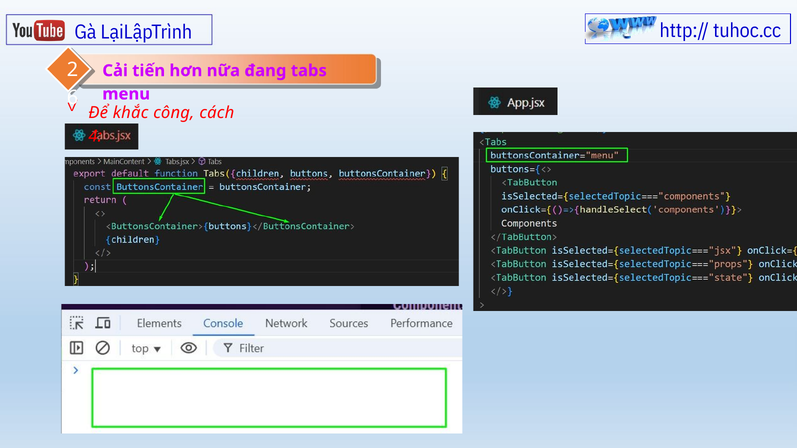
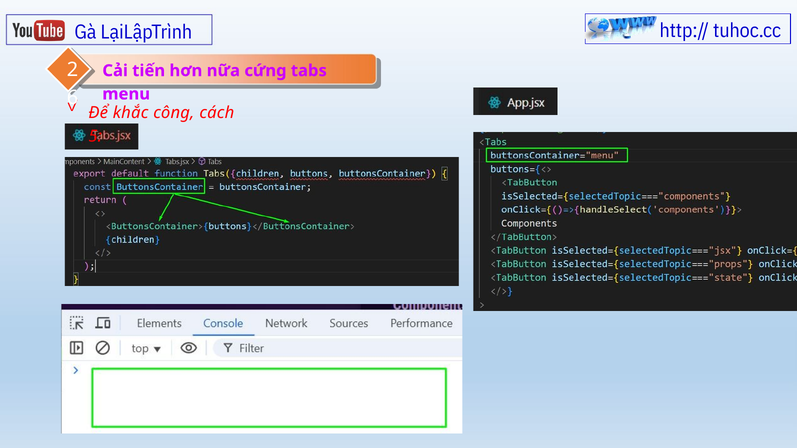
đang: đang -> cứng
4: 4 -> 5
